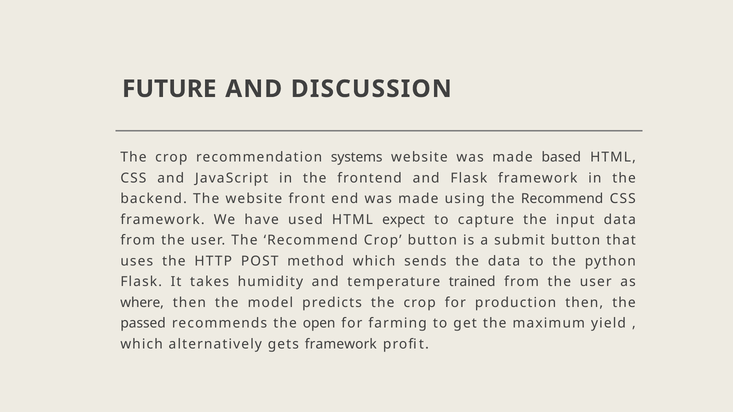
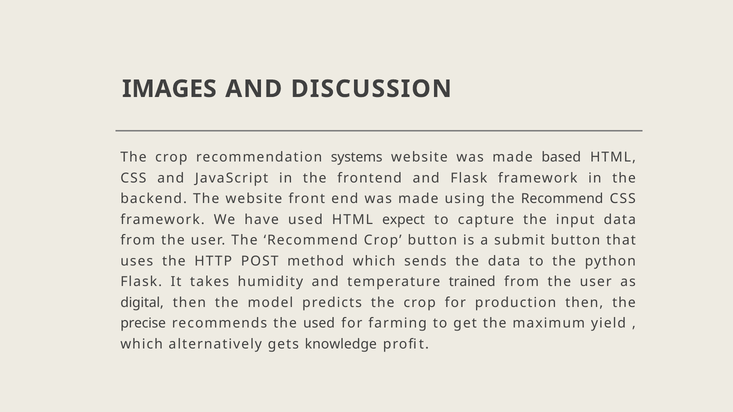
FUTURE: FUTURE -> IMAGES
where: where -> digital
passed: passed -> precise
the open: open -> used
gets framework: framework -> knowledge
